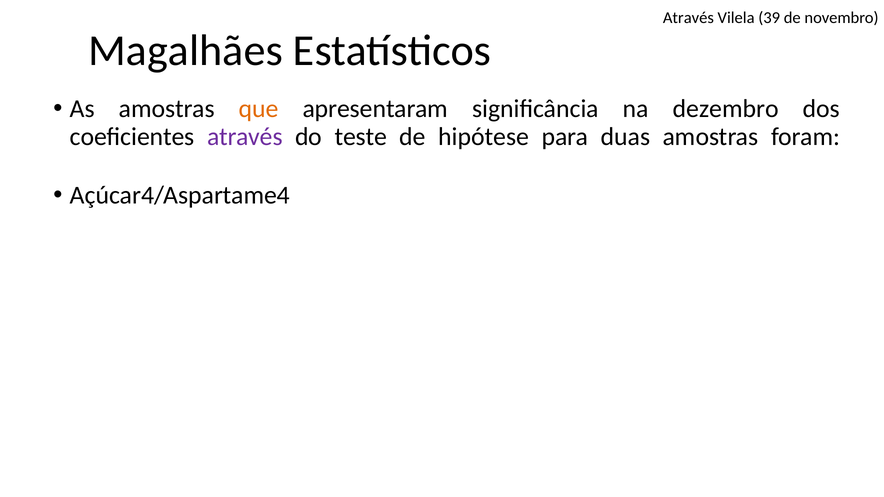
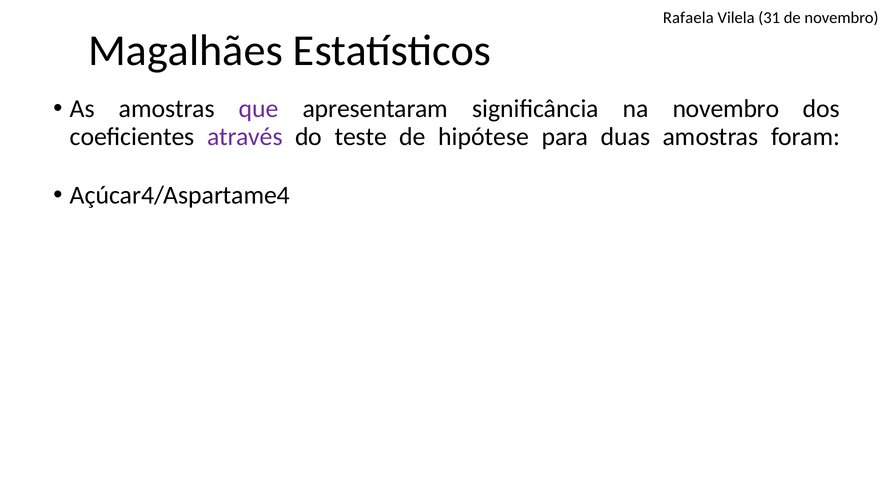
Através at (688, 18): Através -> Rafaela
39: 39 -> 31
que colour: orange -> purple
na dezembro: dezembro -> novembro
